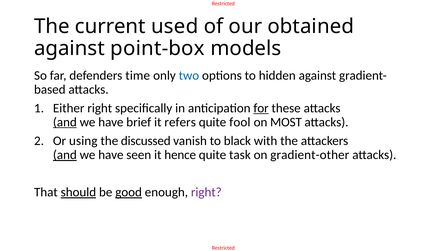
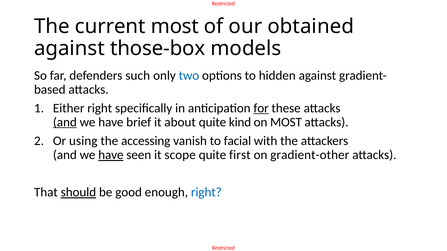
current used: used -> most
point-box: point-box -> those-box
time: time -> such
refers: refers -> about
fool: fool -> kind
discussed: discussed -> accessing
black: black -> facial
and at (65, 155) underline: present -> none
have at (111, 155) underline: none -> present
hence: hence -> scope
task: task -> first
good underline: present -> none
right at (206, 193) colour: purple -> blue
